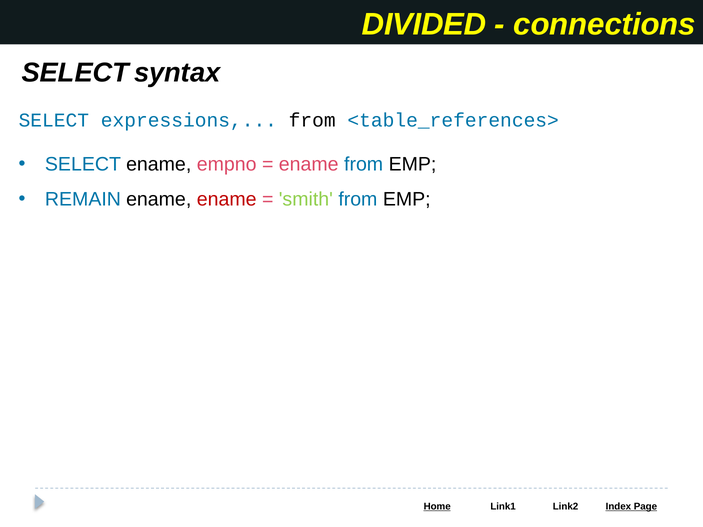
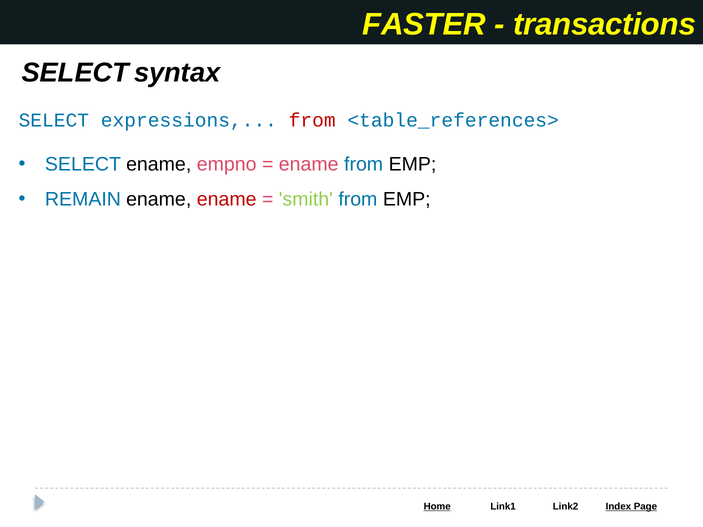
DIVIDED: DIVIDED -> FASTER
connections: connections -> transactions
from at (312, 120) colour: black -> red
